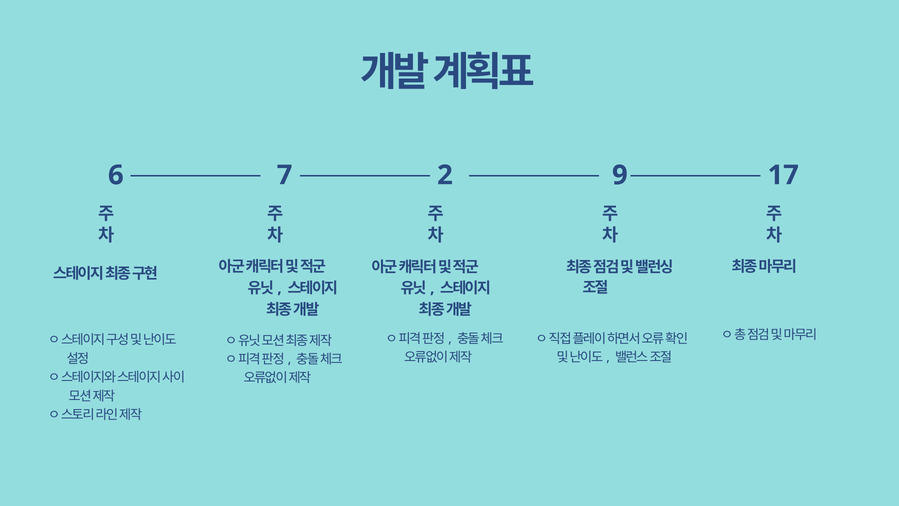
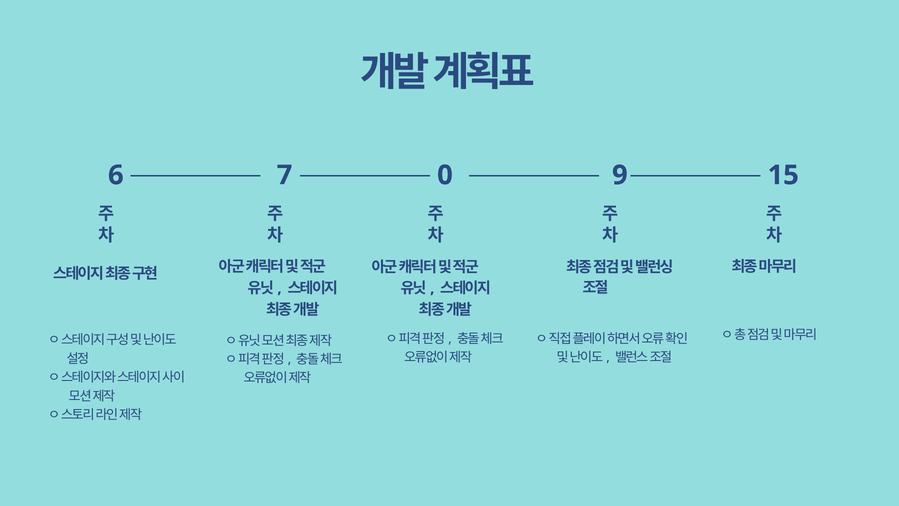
2: 2 -> 0
17: 17 -> 15
